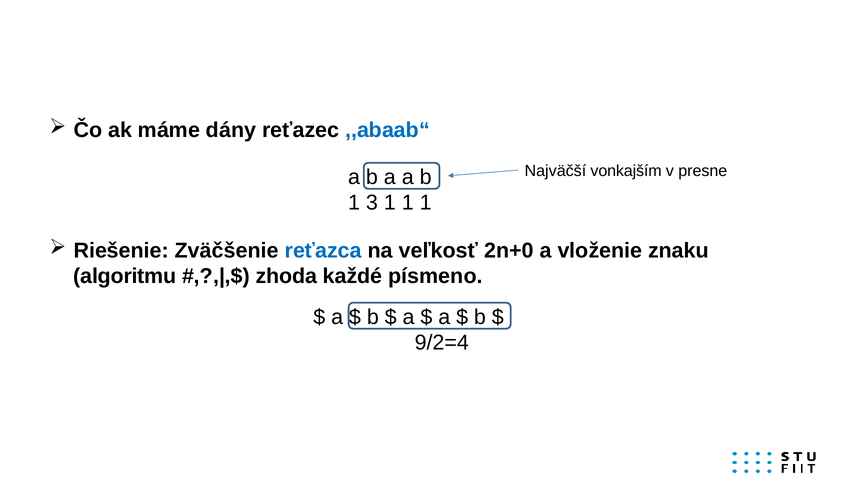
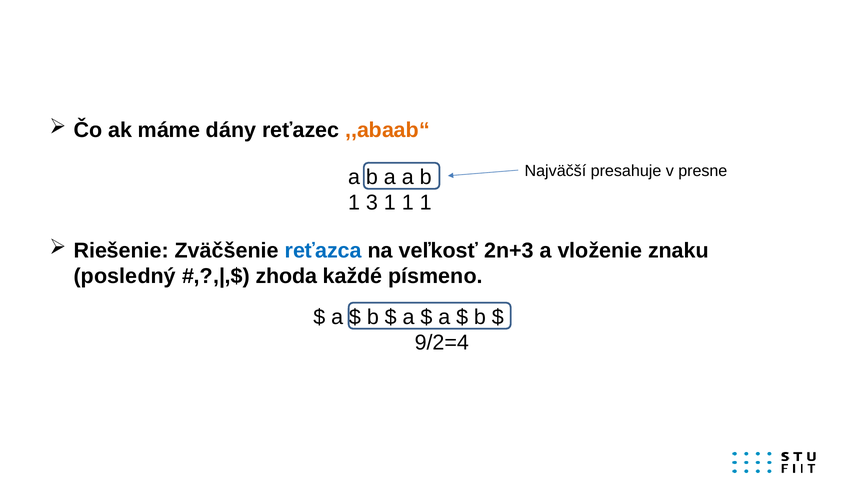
,,abaab“ colour: blue -> orange
vonkajším: vonkajším -> presahuje
2n+0: 2n+0 -> 2n+3
algoritmu: algoritmu -> posledný
